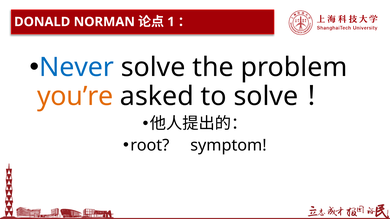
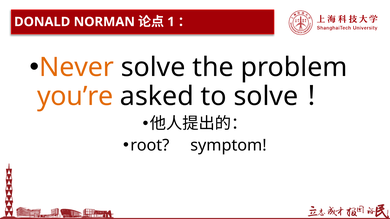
Never colour: blue -> orange
